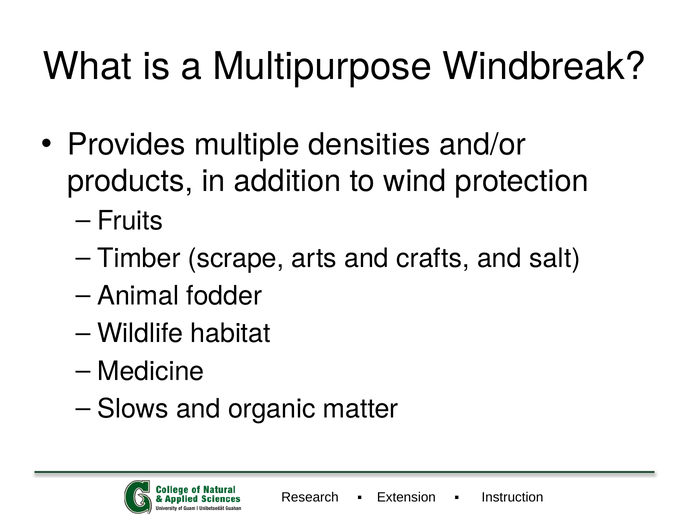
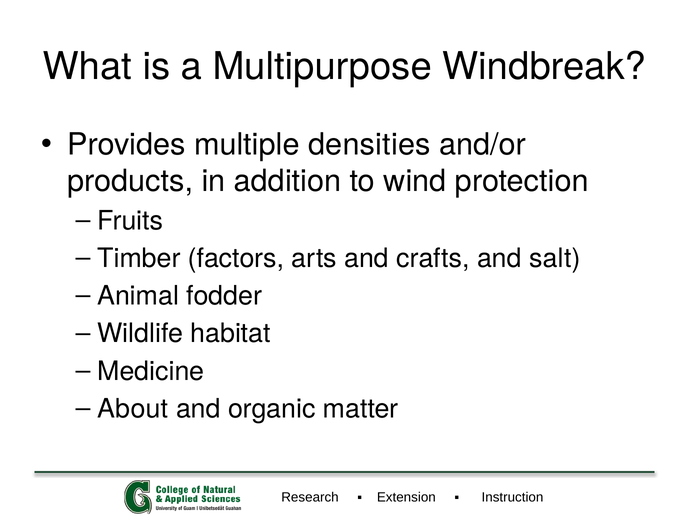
scrape: scrape -> factors
Slows: Slows -> About
